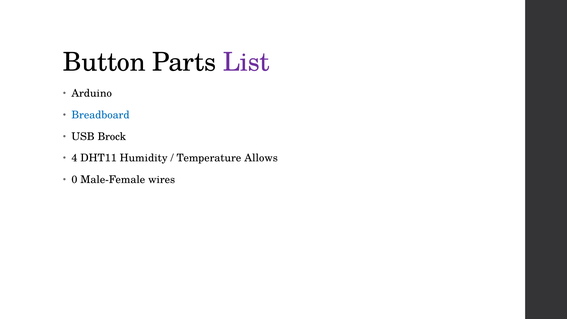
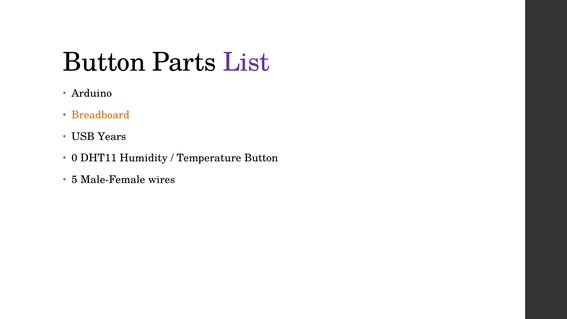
Breadboard colour: blue -> orange
Brock: Brock -> Years
4: 4 -> 0
Temperature Allows: Allows -> Button
0: 0 -> 5
